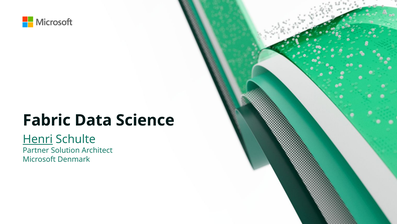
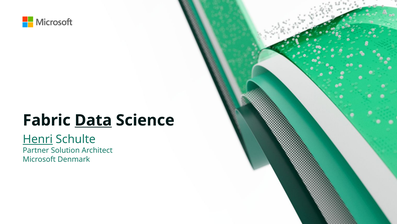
Data underline: none -> present
